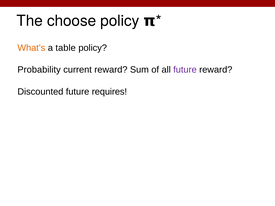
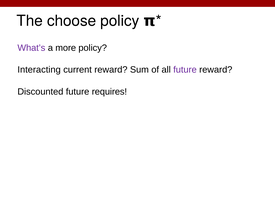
What’s colour: orange -> purple
table: table -> more
Probability: Probability -> Interacting
